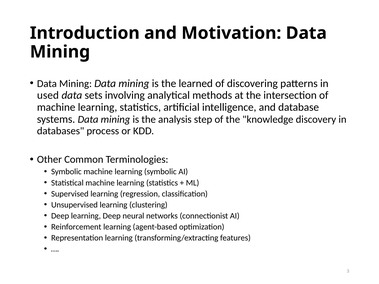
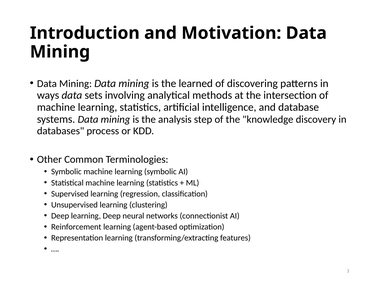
used: used -> ways
